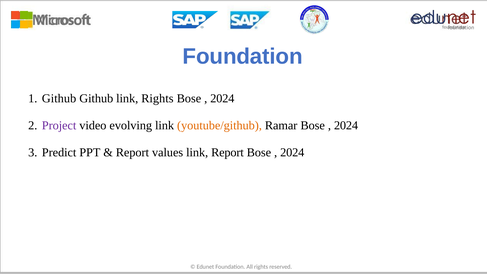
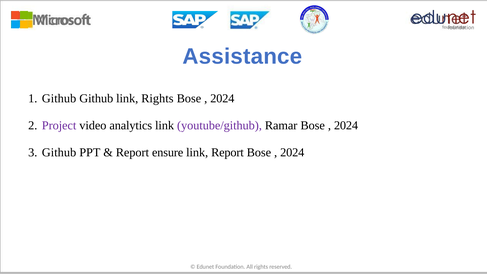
Foundation at (243, 56): Foundation -> Assistance
evolving: evolving -> analytics
youtube/github colour: orange -> purple
Predict at (59, 153): Predict -> Github
values: values -> ensure
